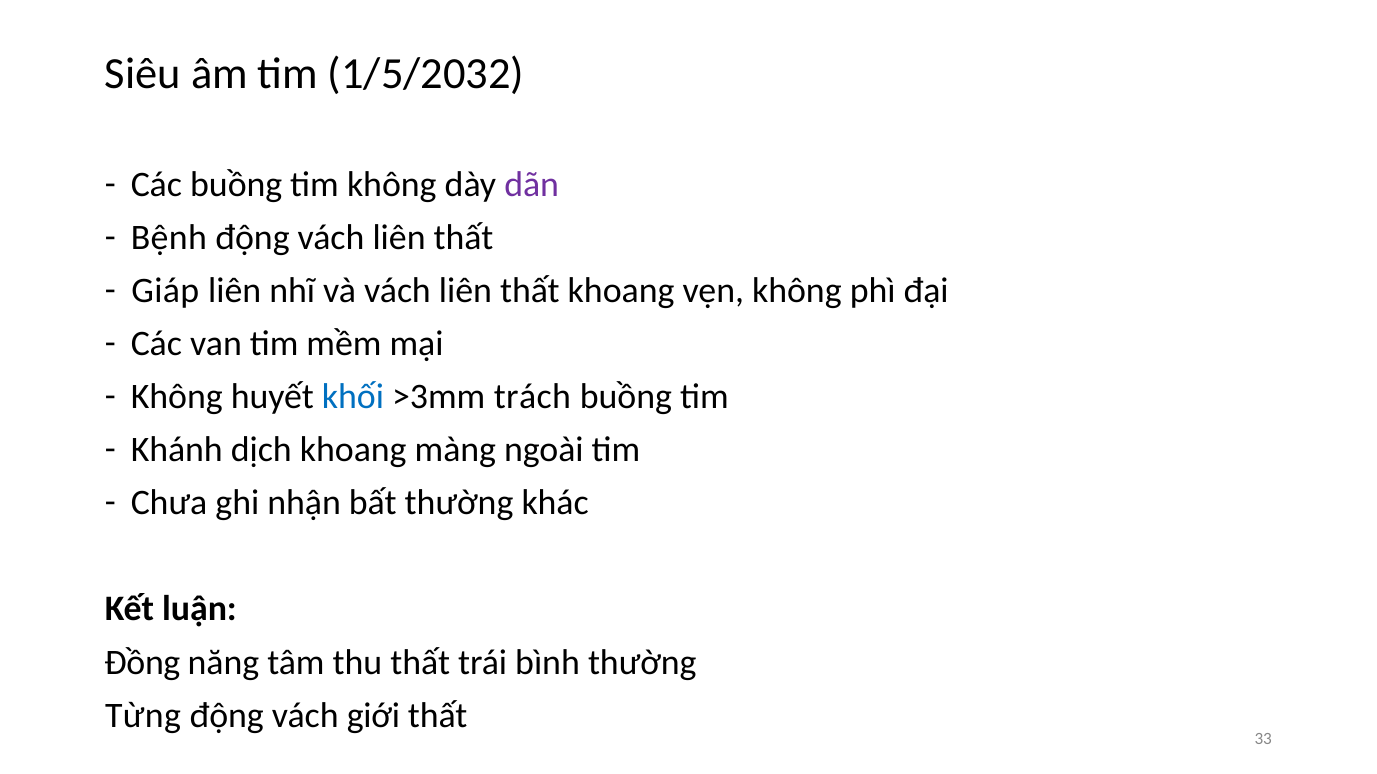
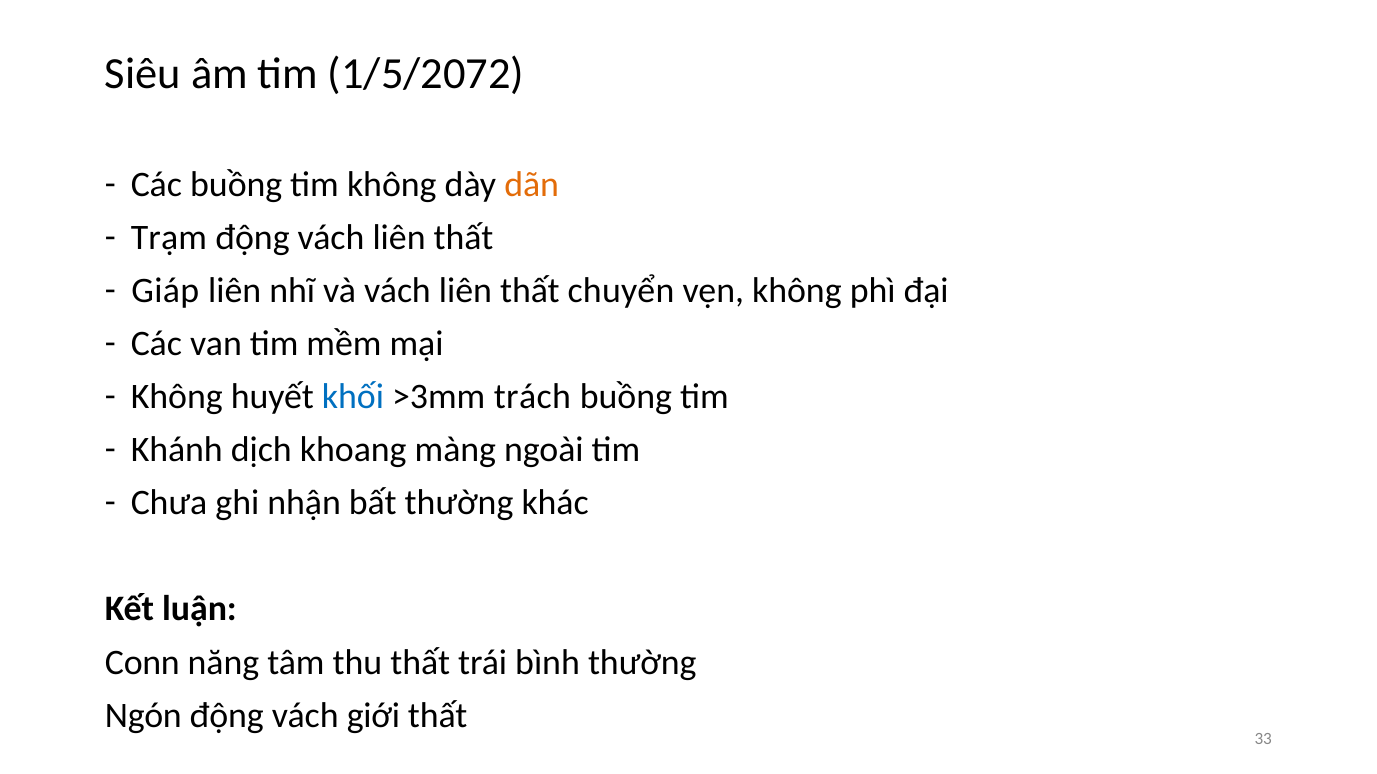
1/5/2032: 1/5/2032 -> 1/5/2072
dãn colour: purple -> orange
Bệnh: Bệnh -> Trạm
thất khoang: khoang -> chuyển
Đồng: Đồng -> Conn
Từng: Từng -> Ngón
